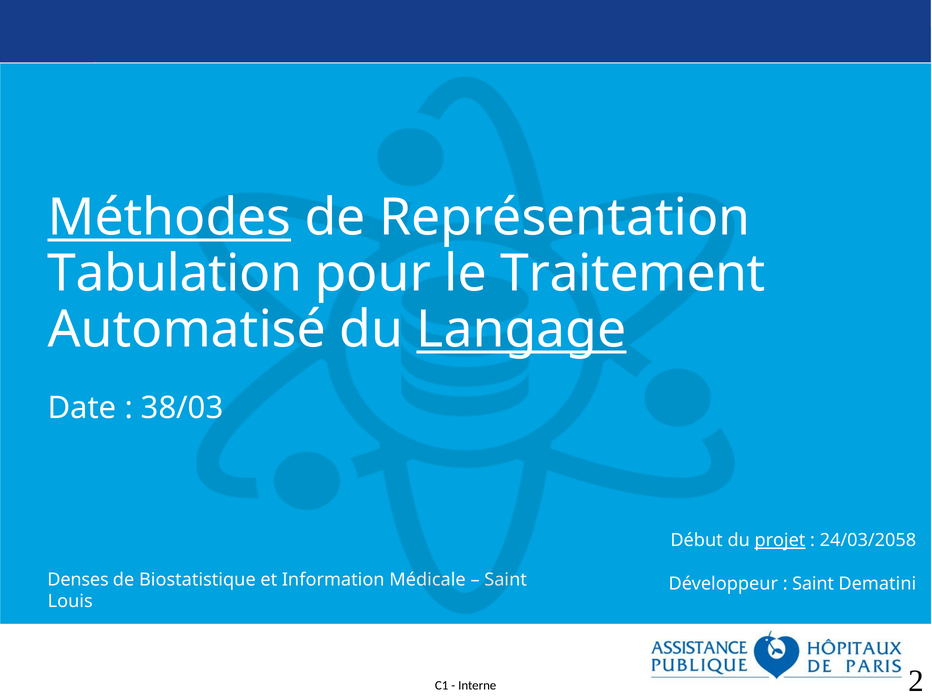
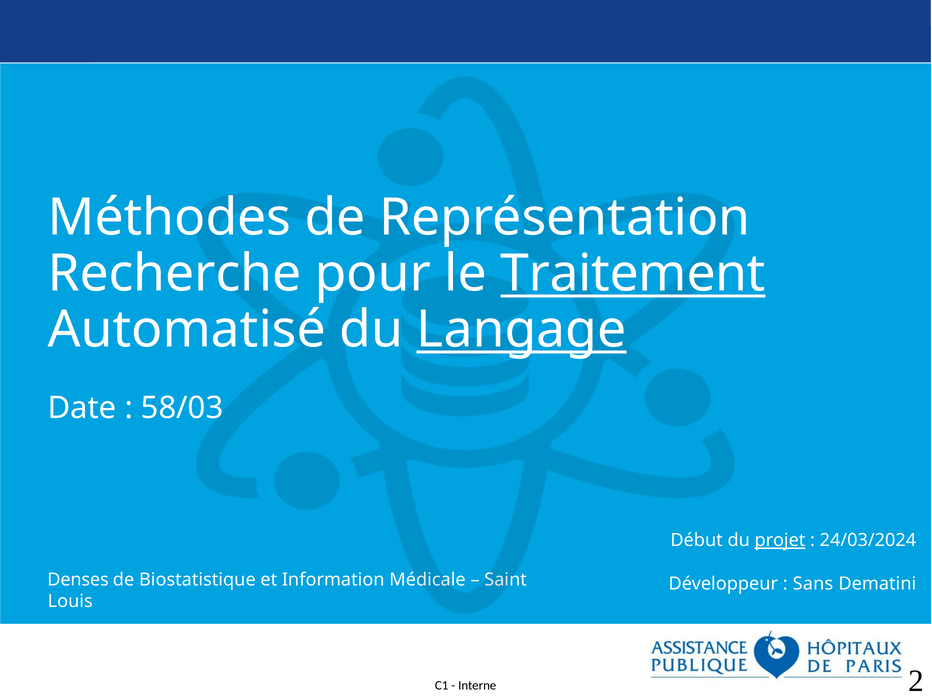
Méthodes underline: present -> none
Tabulation: Tabulation -> Recherche
Traitement underline: none -> present
38/03: 38/03 -> 58/03
24/03/2058: 24/03/2058 -> 24/03/2024
Saint at (813, 584): Saint -> Sans
